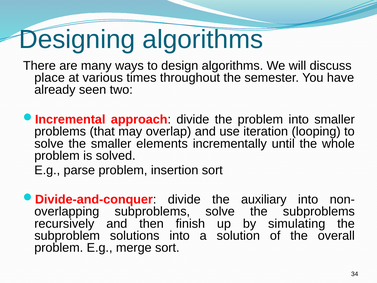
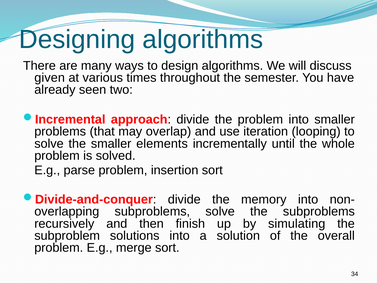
place: place -> given
auxiliary: auxiliary -> memory
